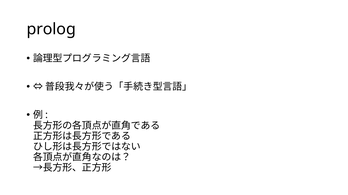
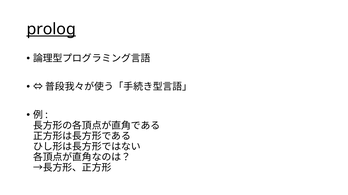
prolog underline: none -> present
